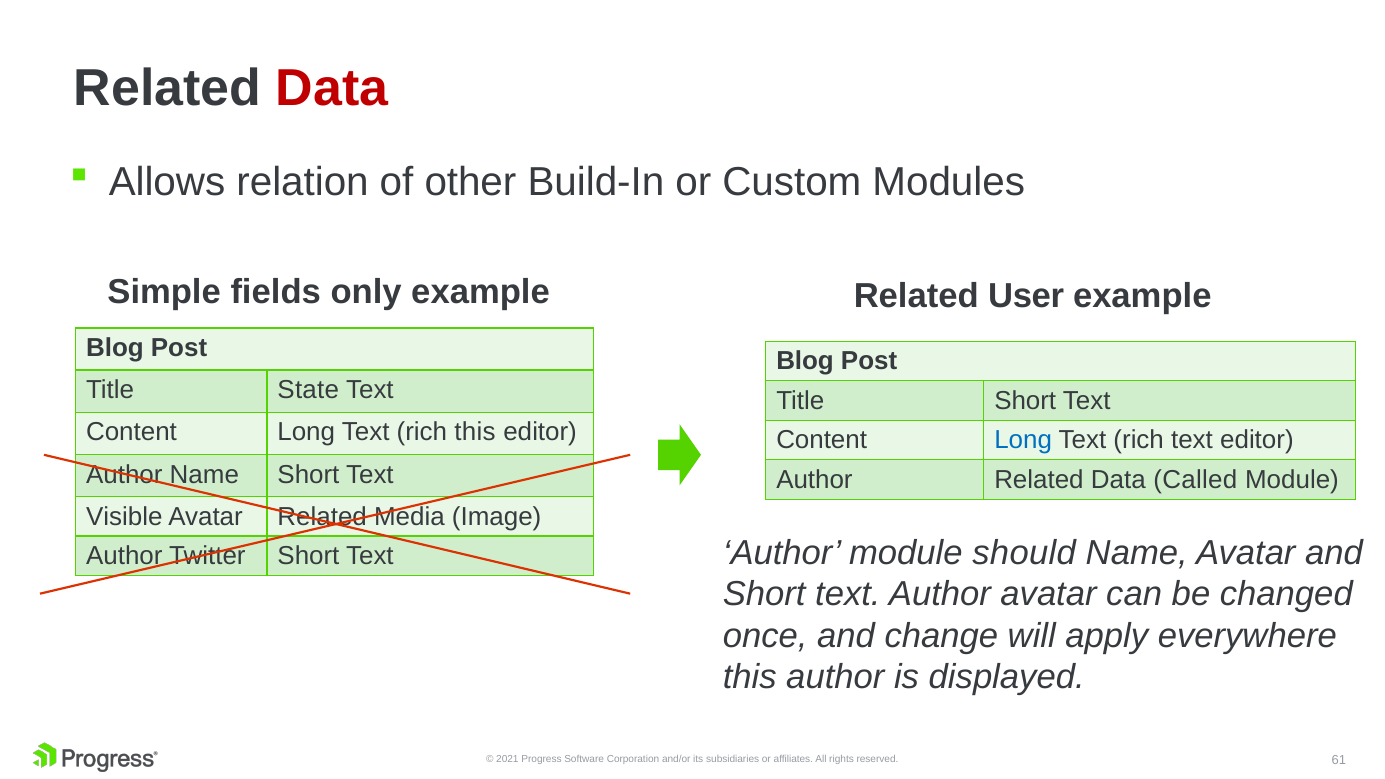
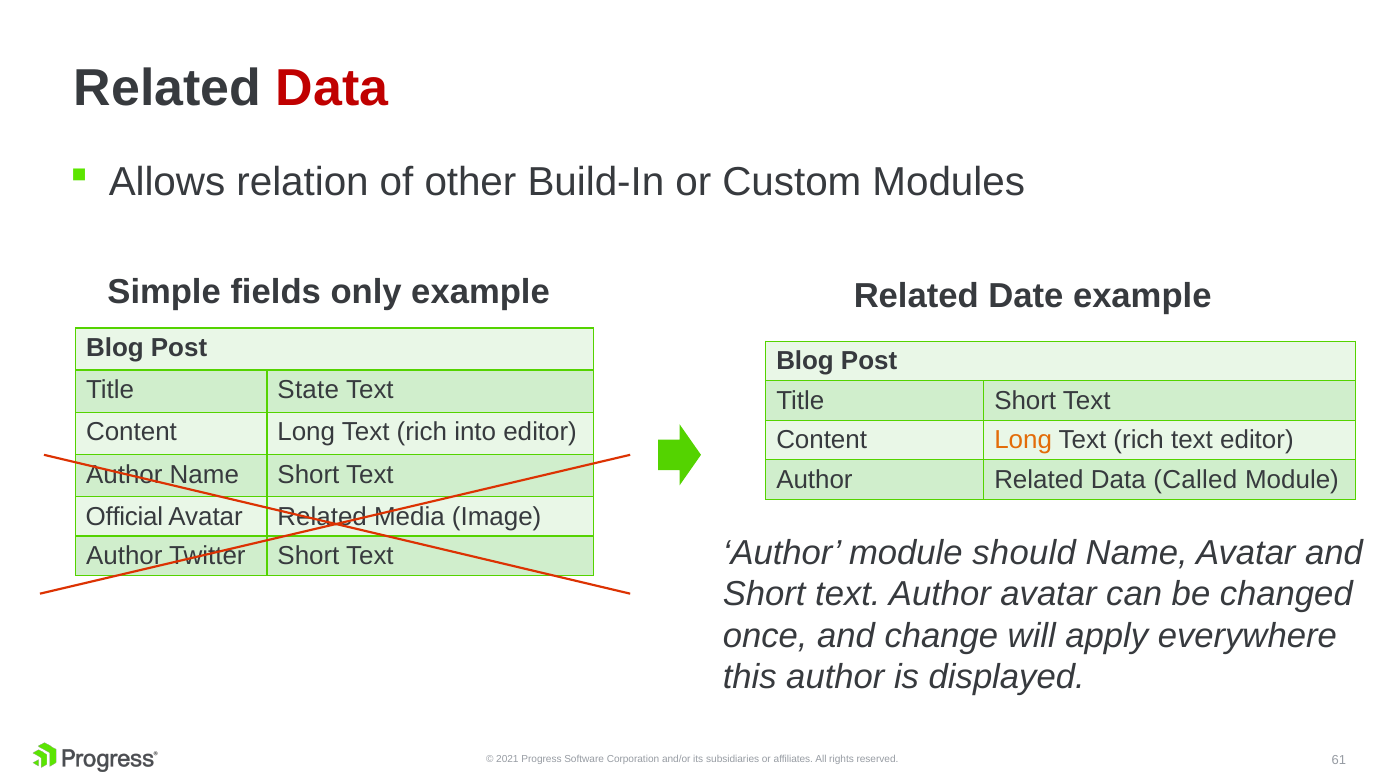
User: User -> Date
rich this: this -> into
Long at (1023, 441) colour: blue -> orange
Visible: Visible -> Official
